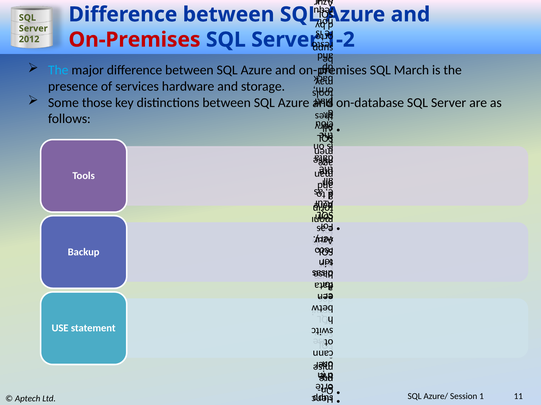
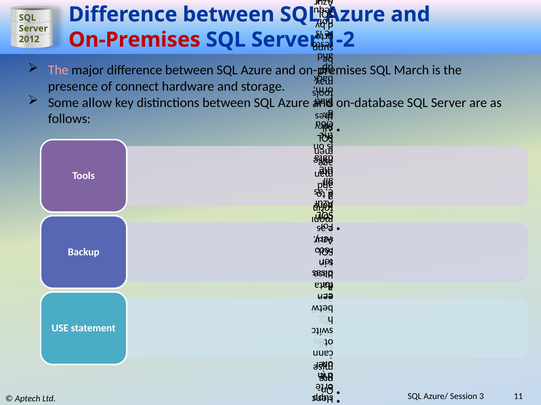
The at (58, 70) colour: light blue -> pink
services: services -> connect
those: those -> allow
1: 1 -> 3
